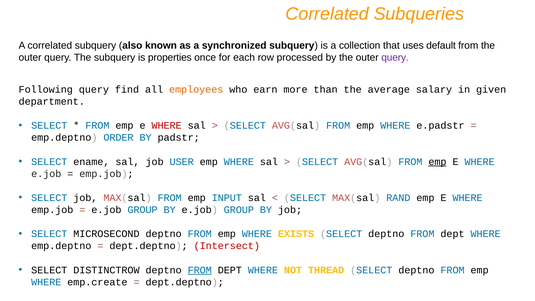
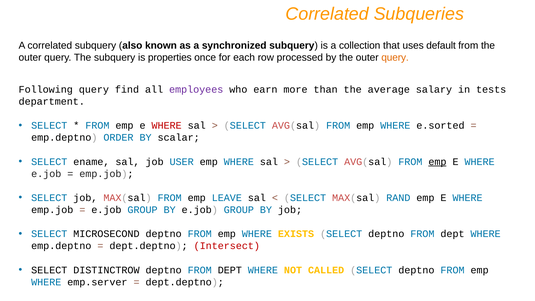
query at (395, 57) colour: purple -> orange
employees colour: orange -> purple
given: given -> tests
e.padstr: e.padstr -> e.sorted
padstr: padstr -> scalar
INPUT: INPUT -> LEAVE
FROM at (200, 270) underline: present -> none
THREAD: THREAD -> CALLED
emp.create: emp.create -> emp.server
